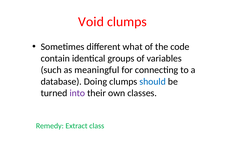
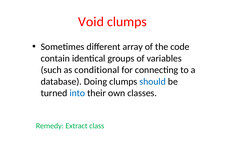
what: what -> array
meaningful: meaningful -> conditional
into colour: purple -> blue
